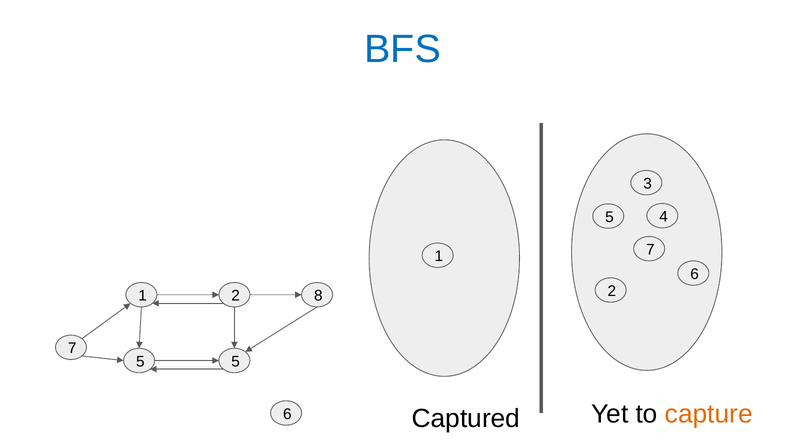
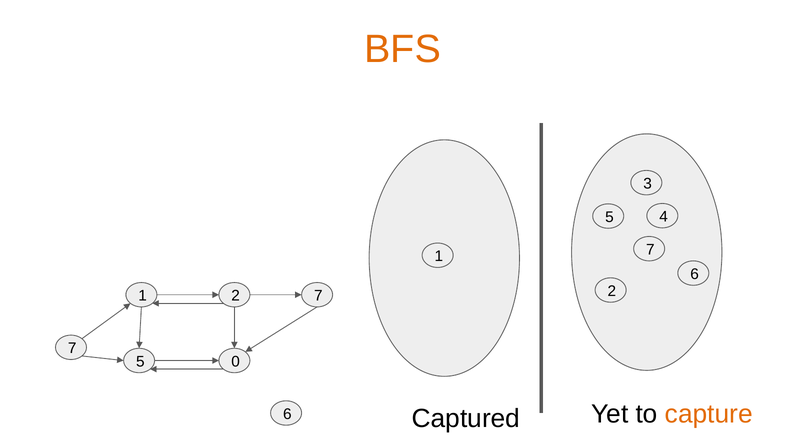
BFS colour: blue -> orange
1 2 8: 8 -> 7
5 5: 5 -> 0
